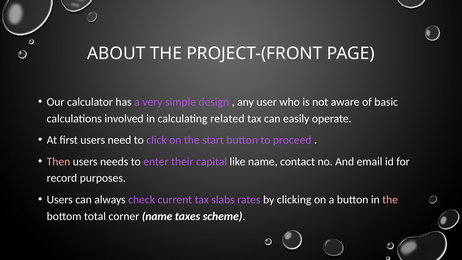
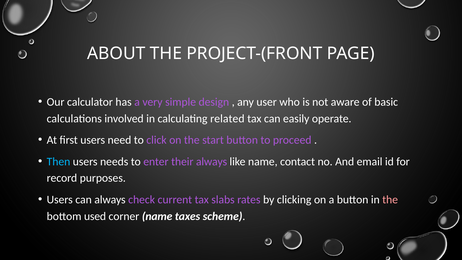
Then colour: pink -> light blue
their capital: capital -> always
total: total -> used
